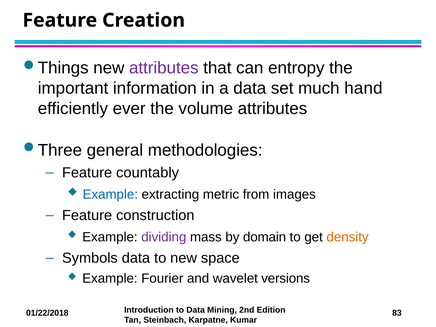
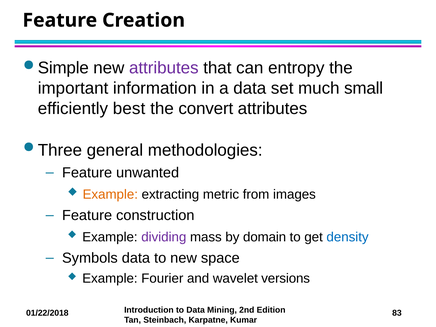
Things: Things -> Simple
hand: hand -> small
ever: ever -> best
volume: volume -> convert
countably: countably -> unwanted
Example at (110, 194) colour: blue -> orange
density colour: orange -> blue
